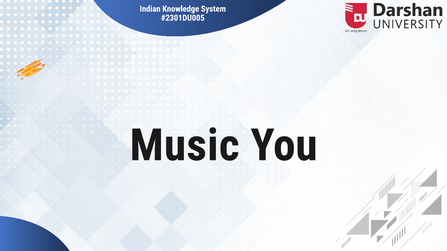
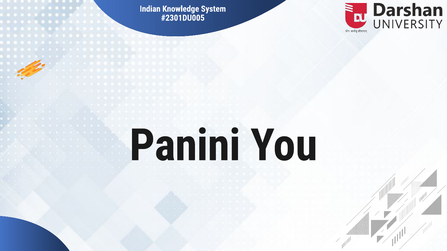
Music: Music -> Panini
